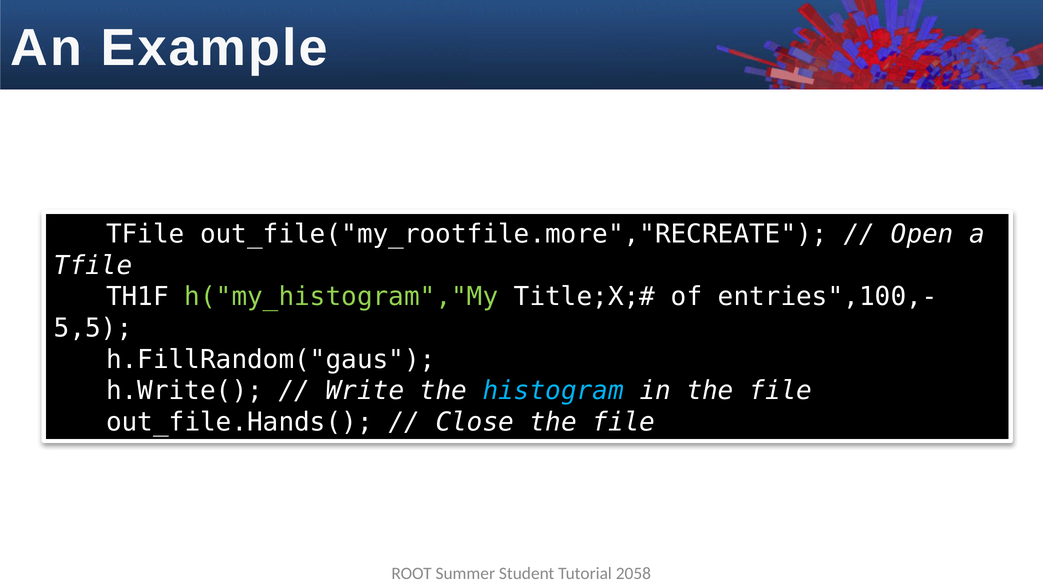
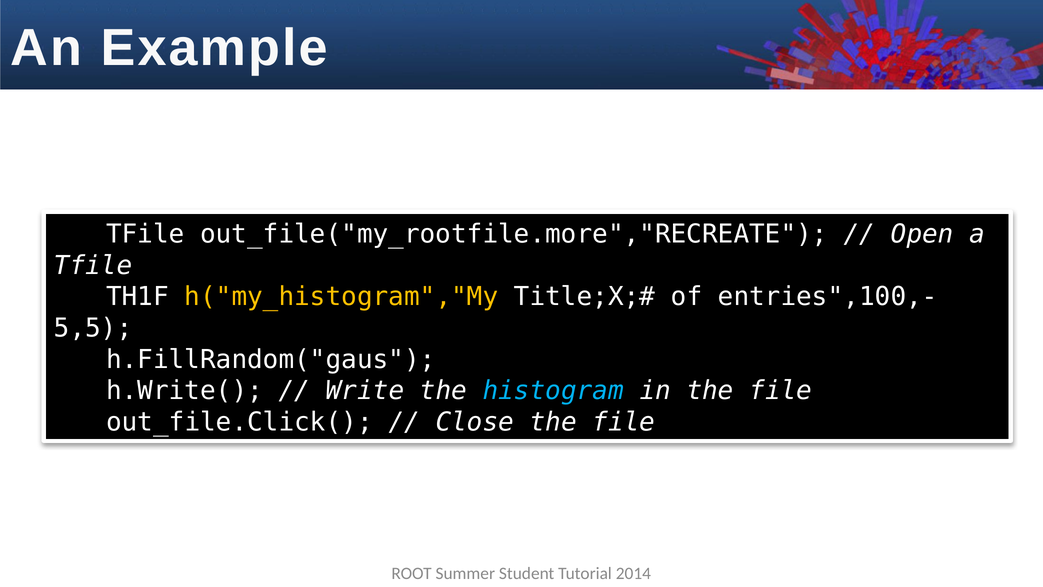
h("my_histogram","My colour: light green -> yellow
out_file.Hands(: out_file.Hands( -> out_file.Click(
2058: 2058 -> 2014
